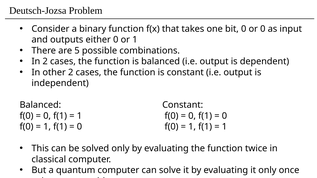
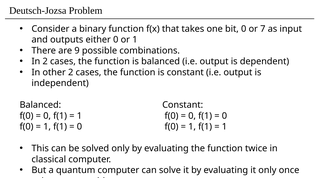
or 0: 0 -> 7
5: 5 -> 9
